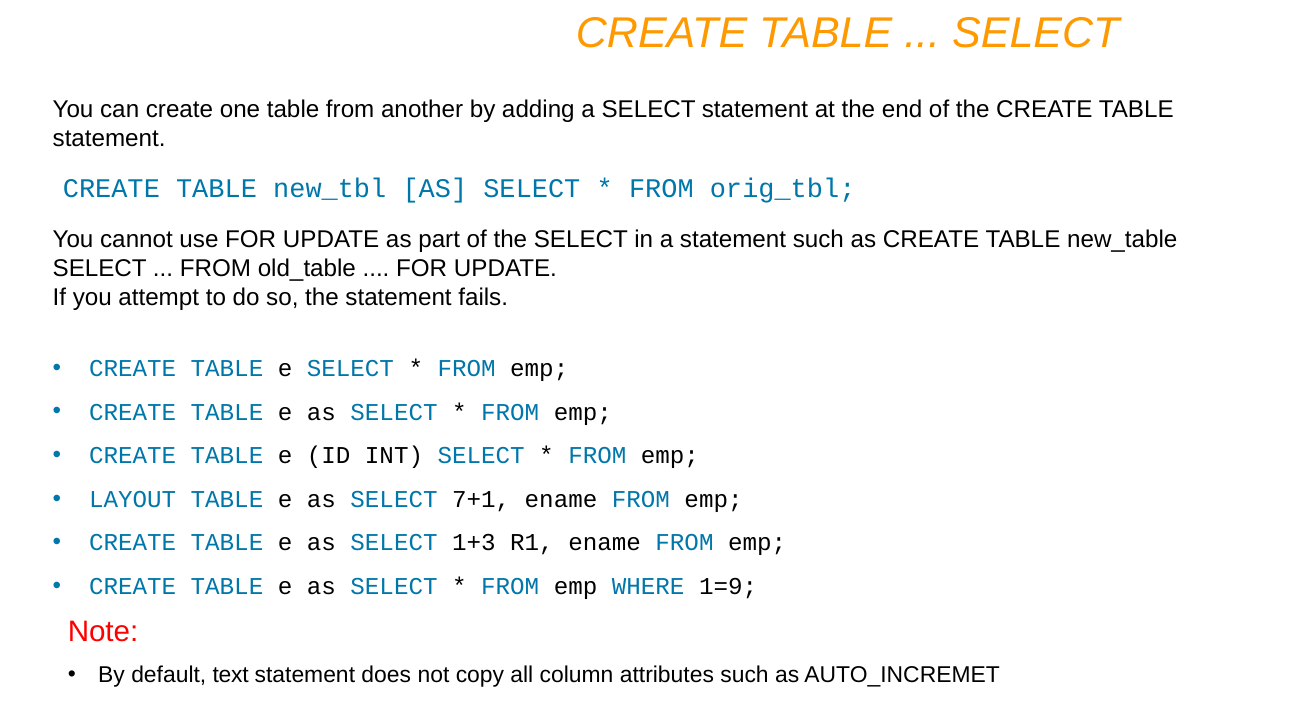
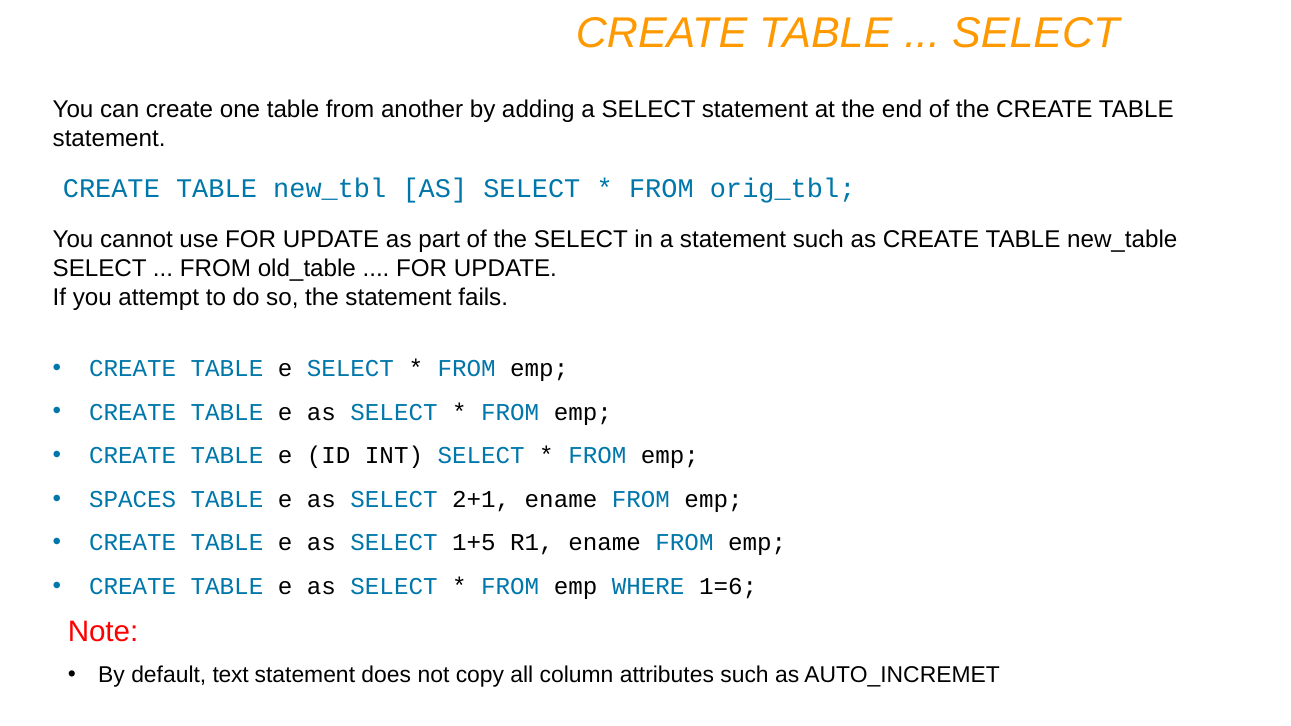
LAYOUT: LAYOUT -> SPACES
7+1: 7+1 -> 2+1
1+3: 1+3 -> 1+5
1=9: 1=9 -> 1=6
